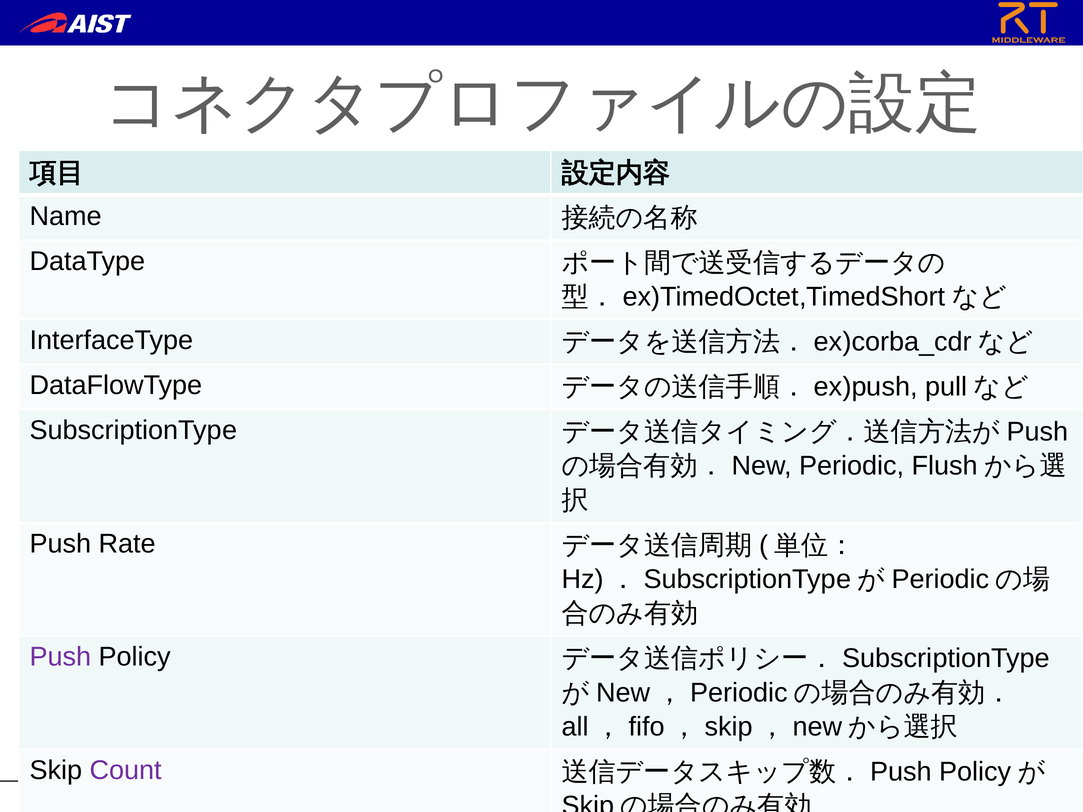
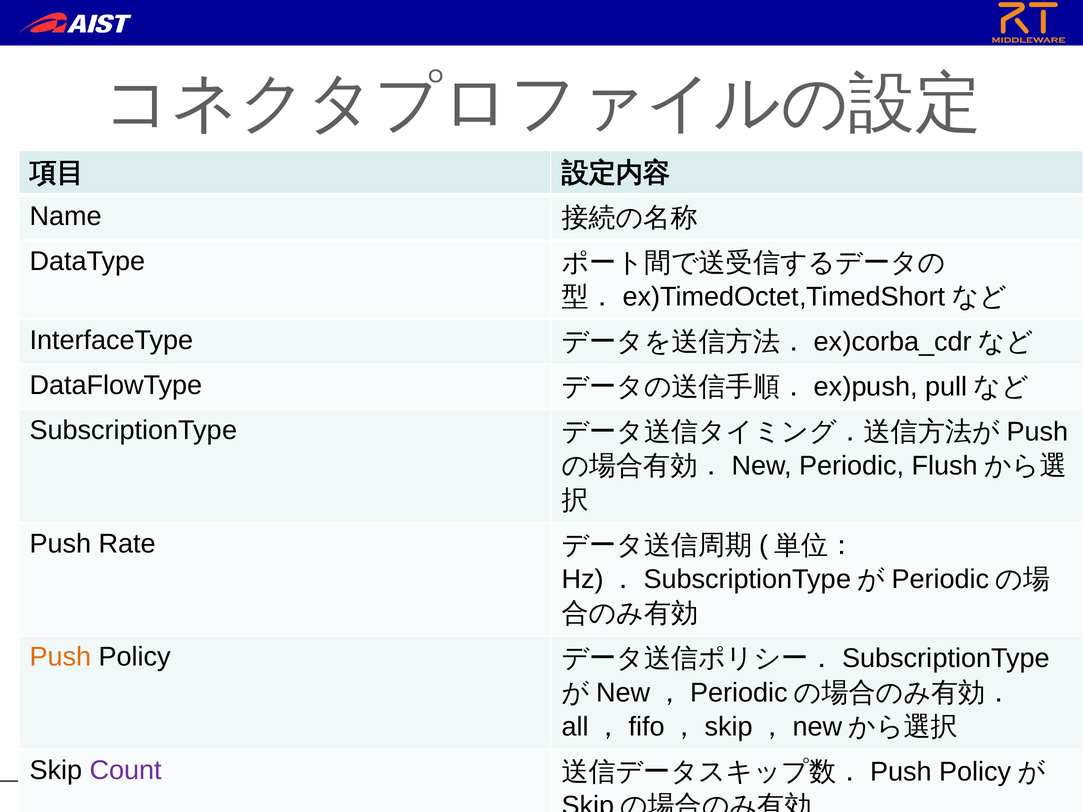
Push at (60, 657) colour: purple -> orange
